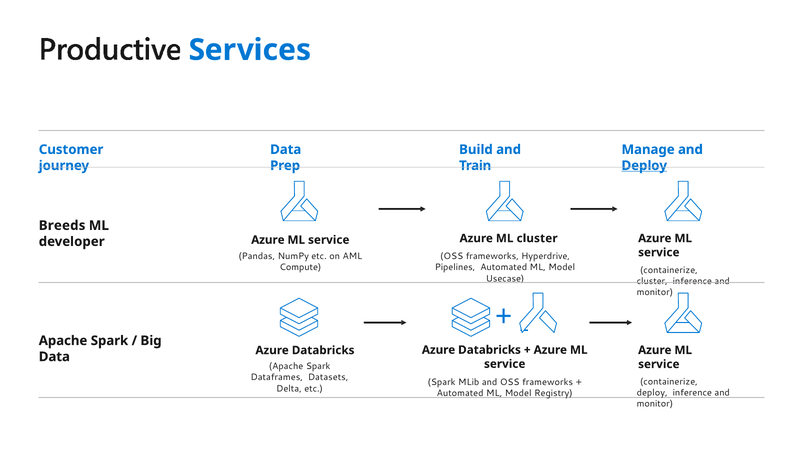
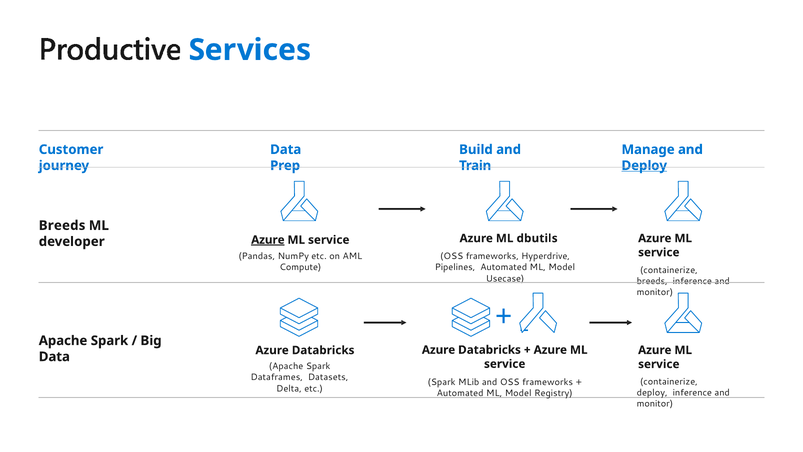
ML cluster: cluster -> dbutils
Azure at (268, 240) underline: none -> present
cluster at (652, 281): cluster -> breeds
